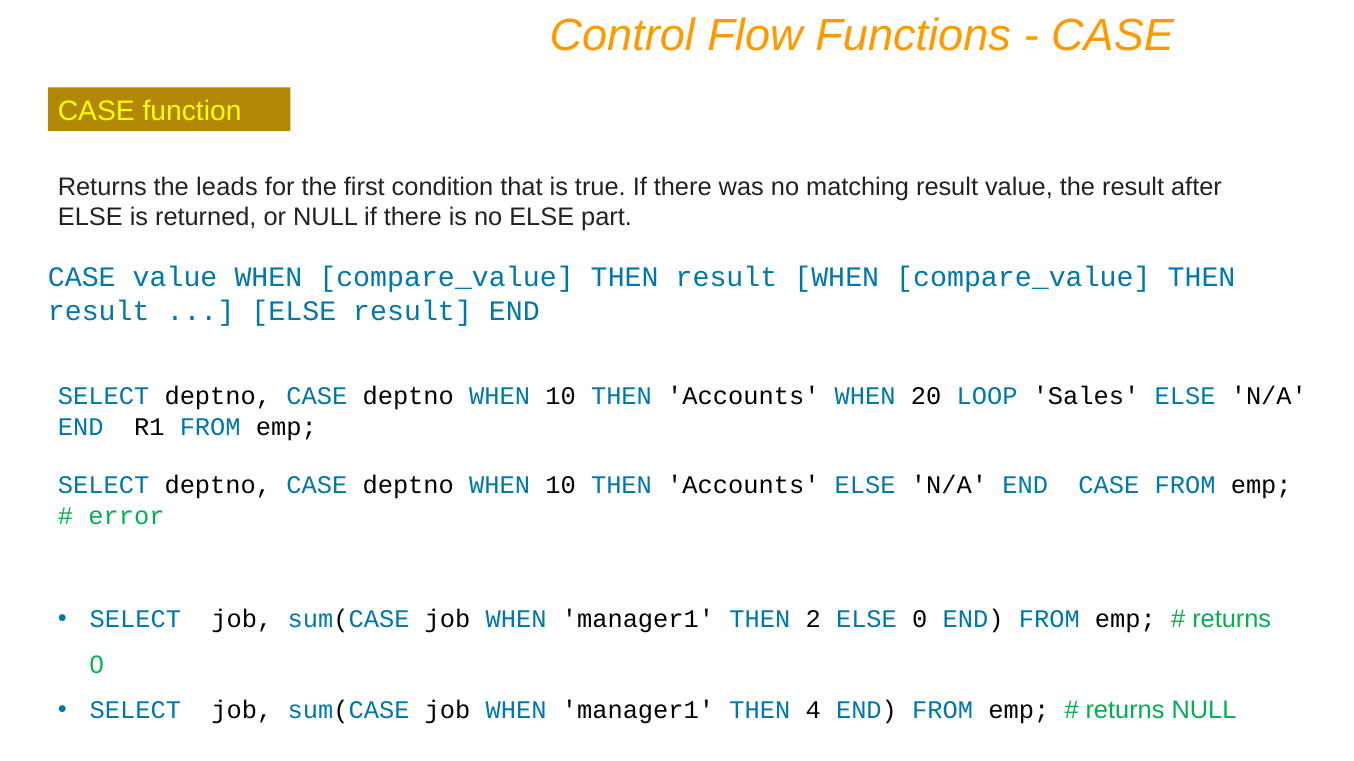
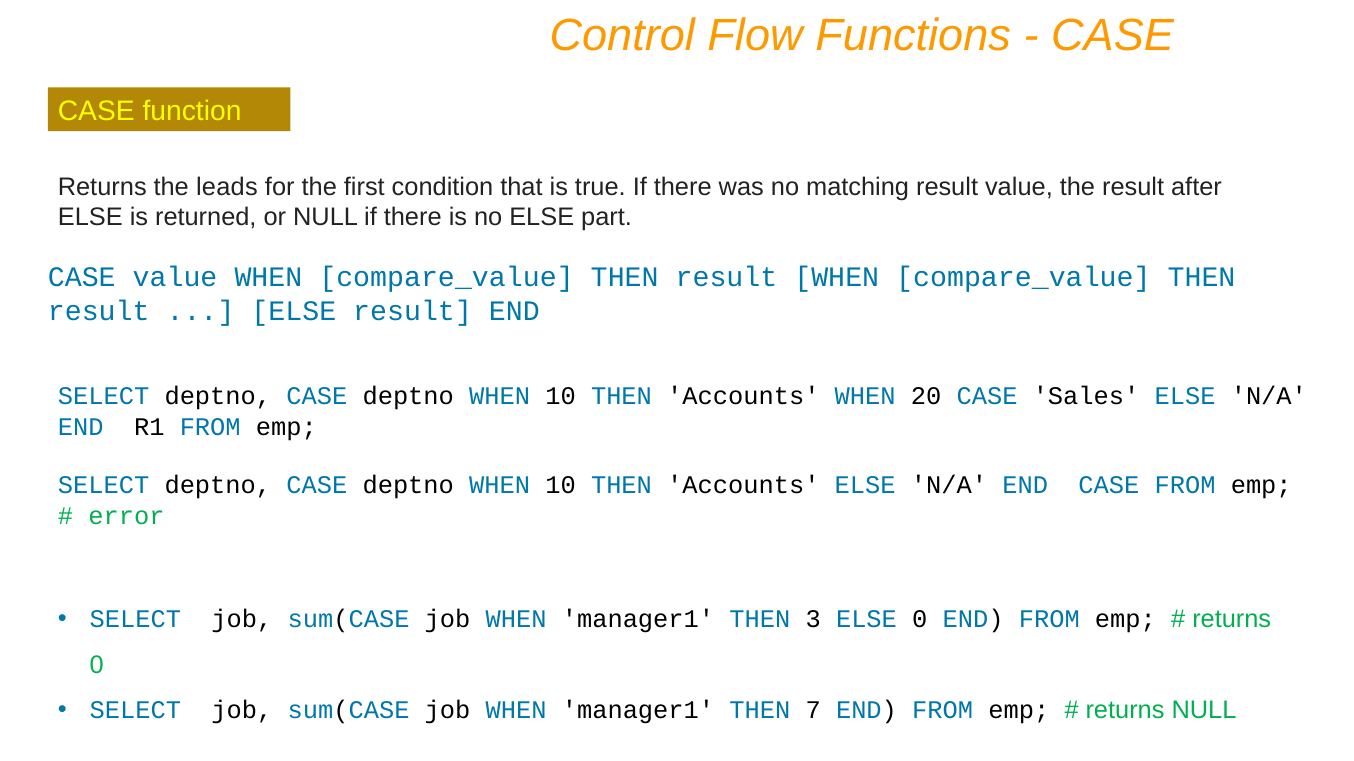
20 LOOP: LOOP -> CASE
2: 2 -> 3
4: 4 -> 7
